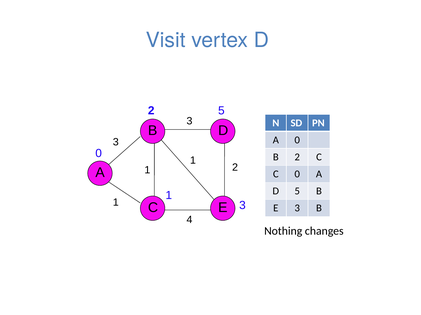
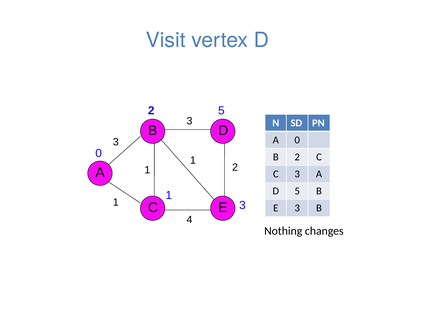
C 0: 0 -> 3
